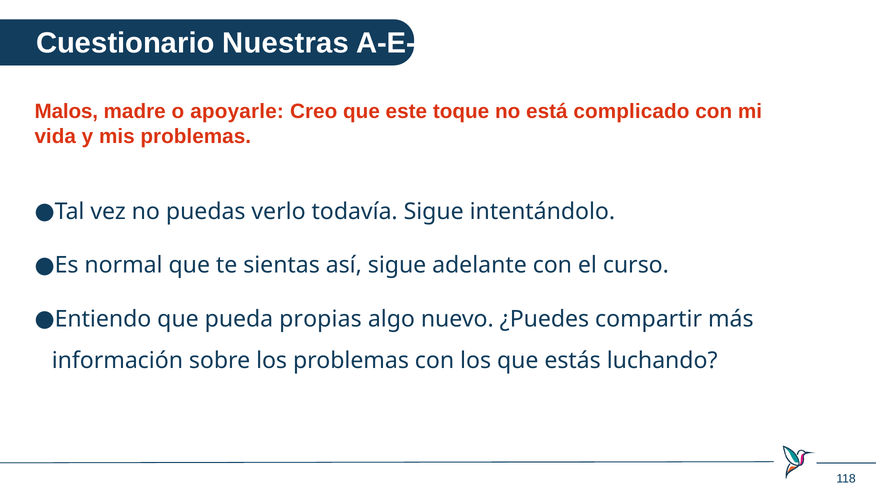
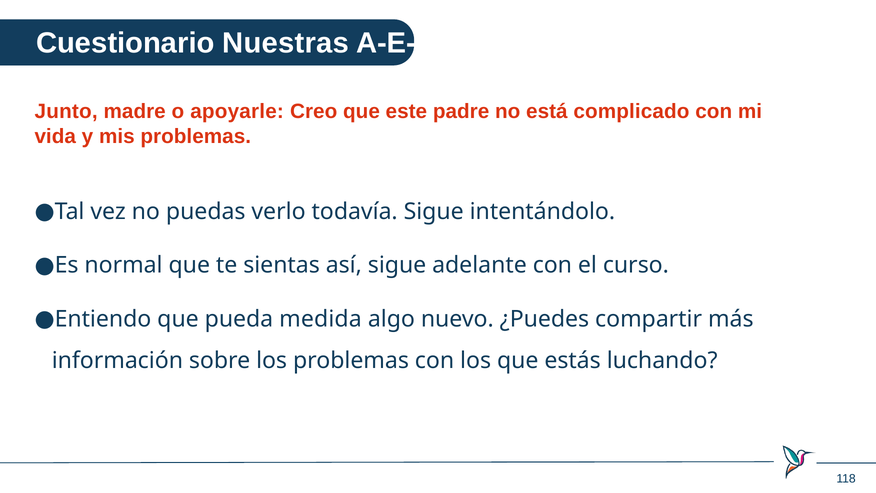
Malos: Malos -> Junto
toque: toque -> padre
propias: propias -> medida
